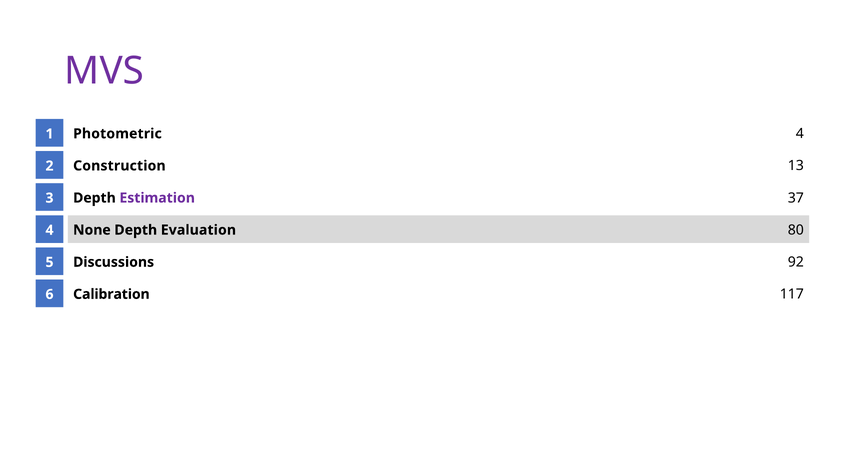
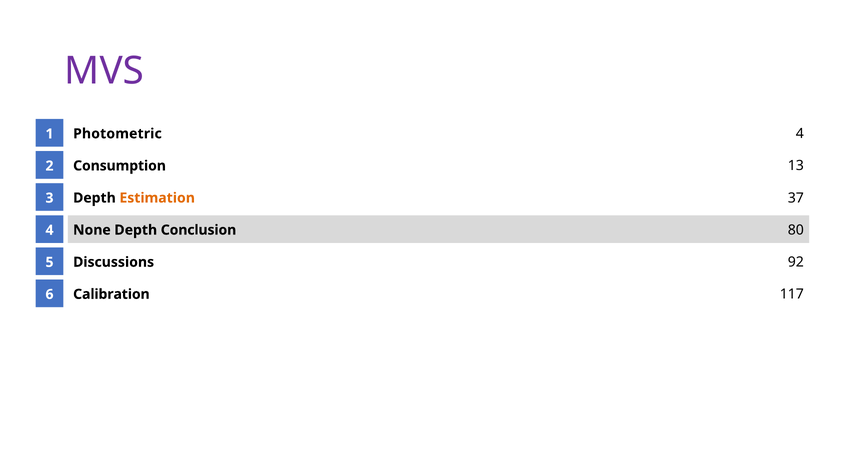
Construction: Construction -> Consumption
Estimation colour: purple -> orange
Evaluation: Evaluation -> Conclusion
